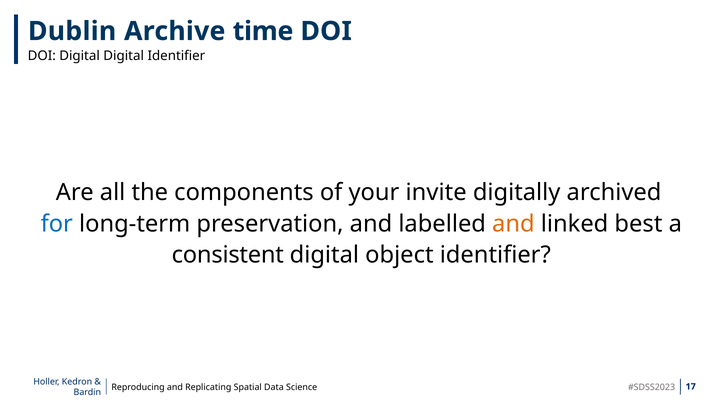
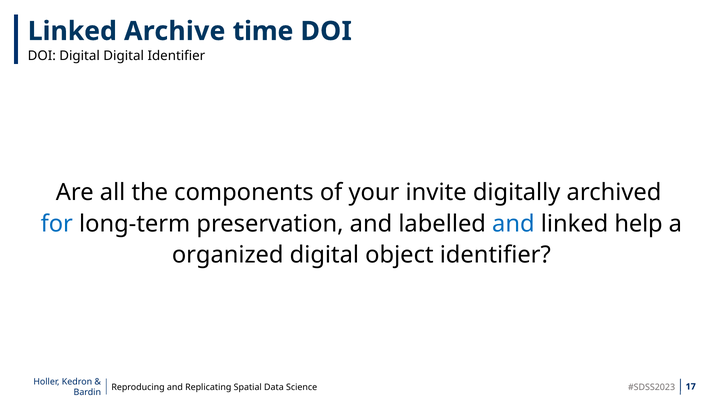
Dublin at (72, 31): Dublin -> Linked
and at (513, 224) colour: orange -> blue
best: best -> help
consistent: consistent -> organized
